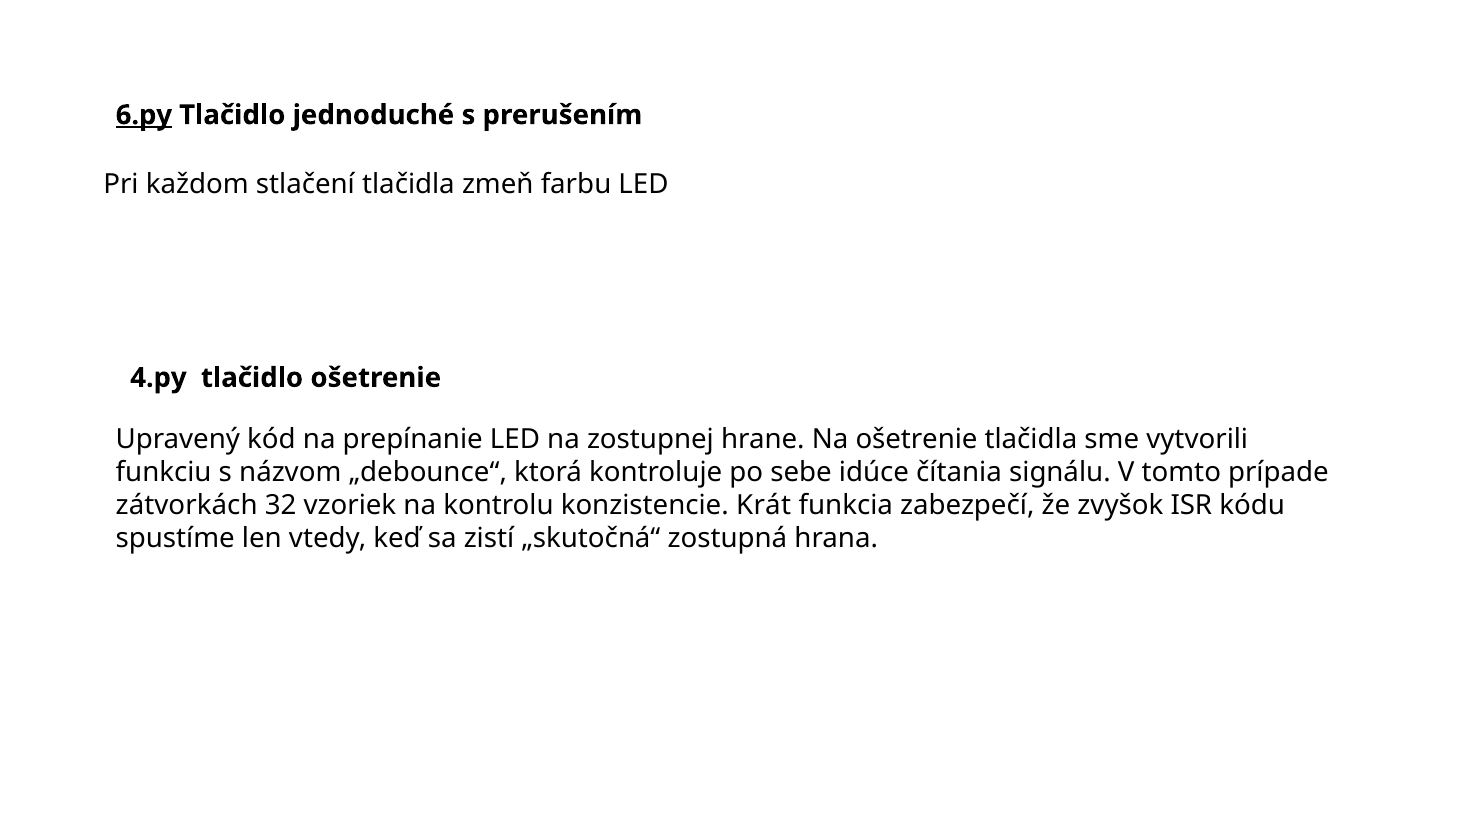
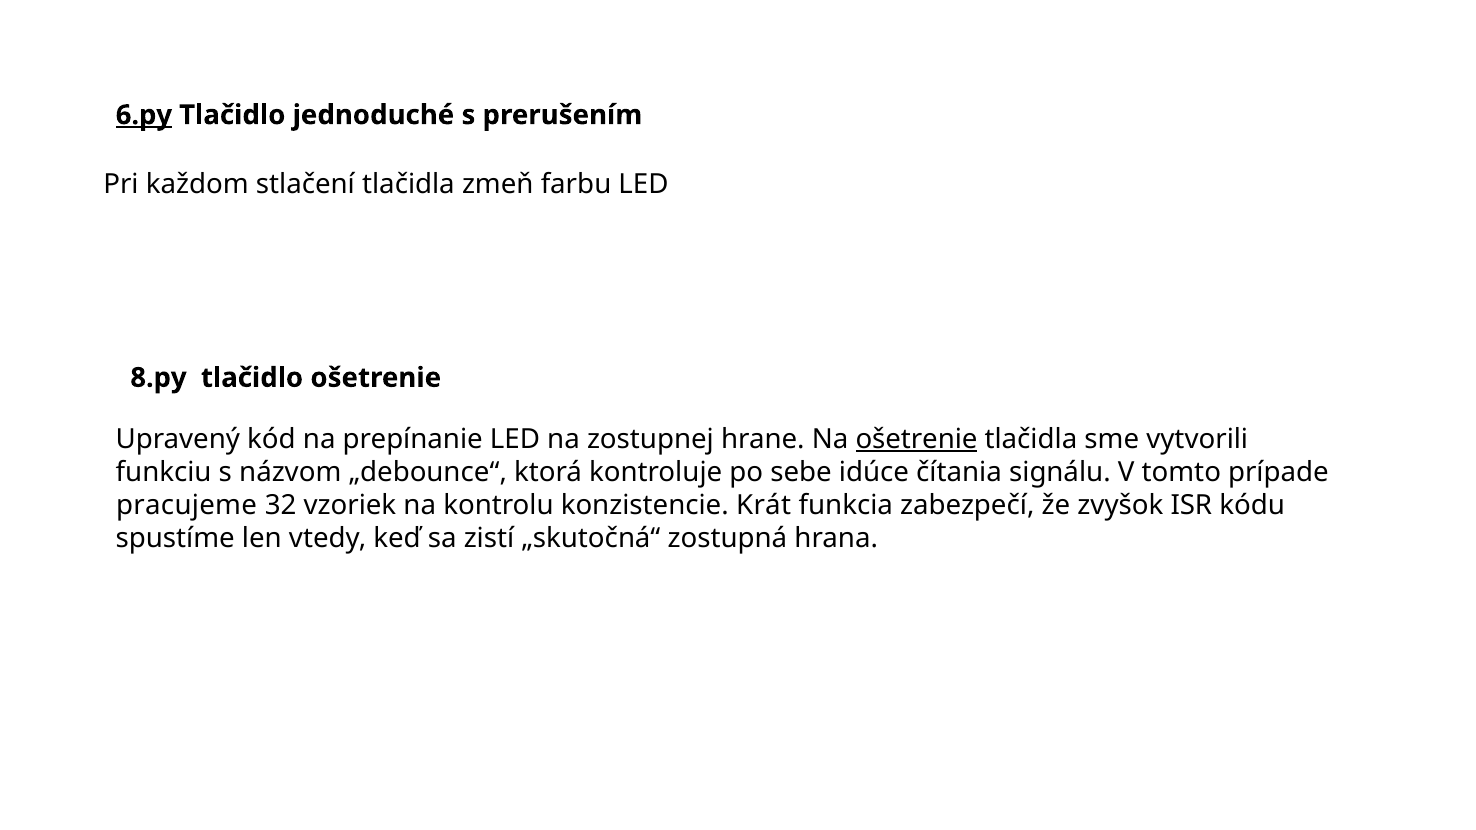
4.py: 4.py -> 8.py
ošetrenie at (916, 439) underline: none -> present
zátvorkách: zátvorkách -> pracujeme
